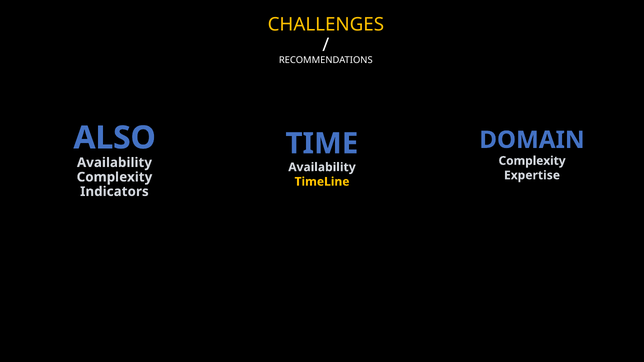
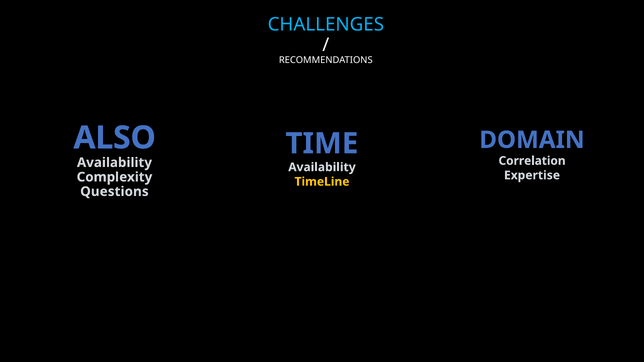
CHALLENGES colour: yellow -> light blue
Complexity at (532, 161): Complexity -> Correlation
Indicators: Indicators -> Questions
